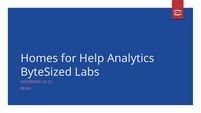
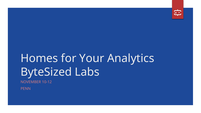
Help: Help -> Your
